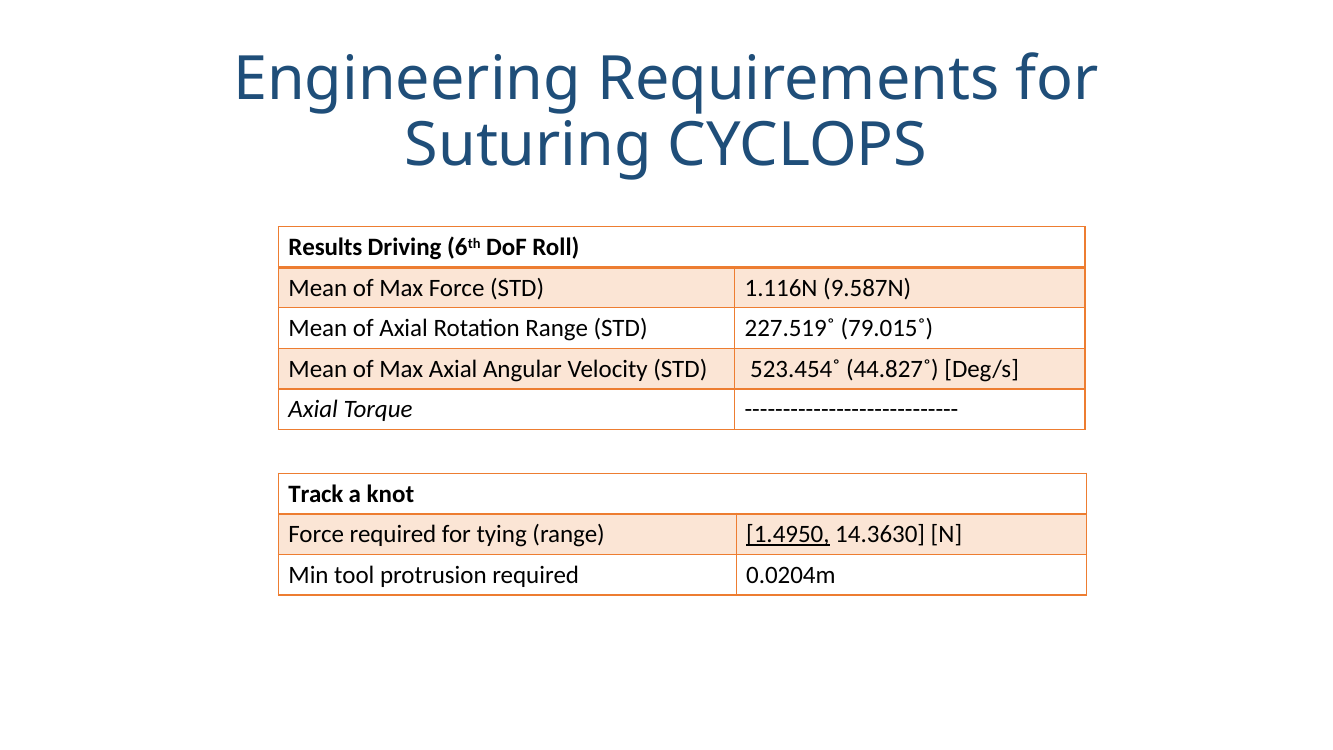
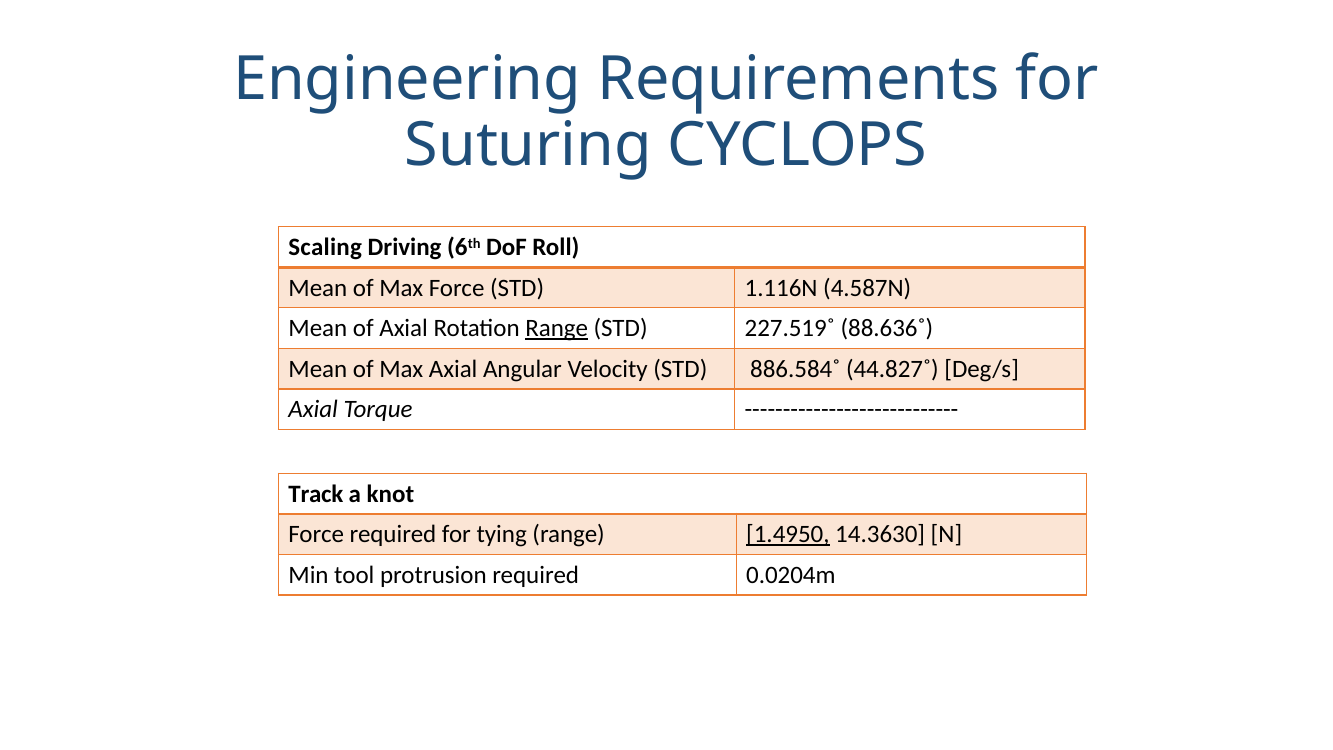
Results: Results -> Scaling
9.587N: 9.587N -> 4.587N
Range at (557, 328) underline: none -> present
79.015˚: 79.015˚ -> 88.636˚
523.454˚: 523.454˚ -> 886.584˚
